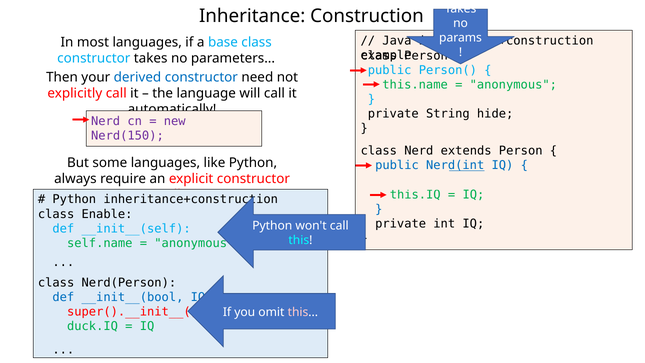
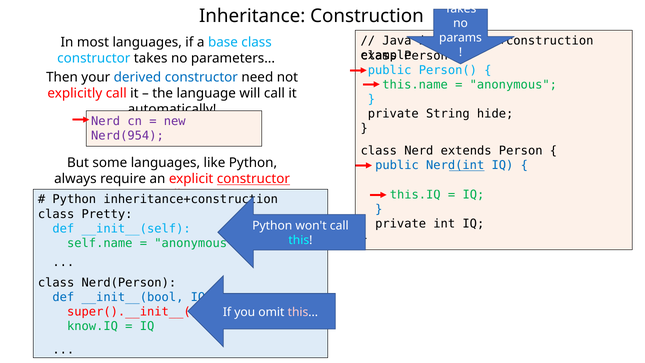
Nerd(150: Nerd(150 -> Nerd(954
constructor at (253, 179) underline: none -> present
Enable: Enable -> Pretty
duck.IQ: duck.IQ -> know.IQ
